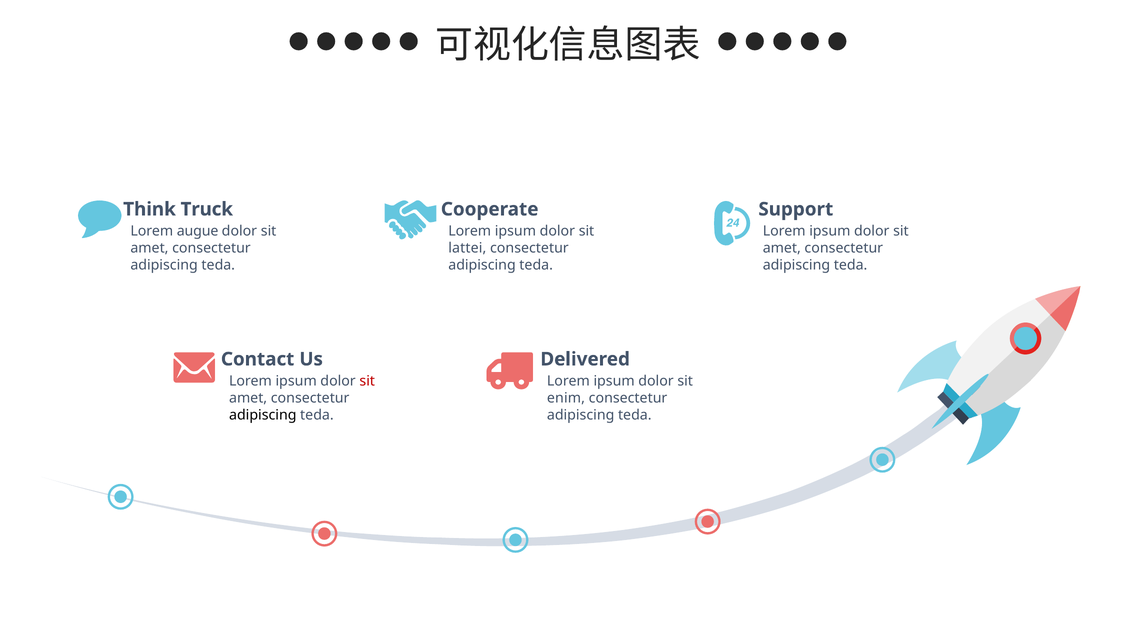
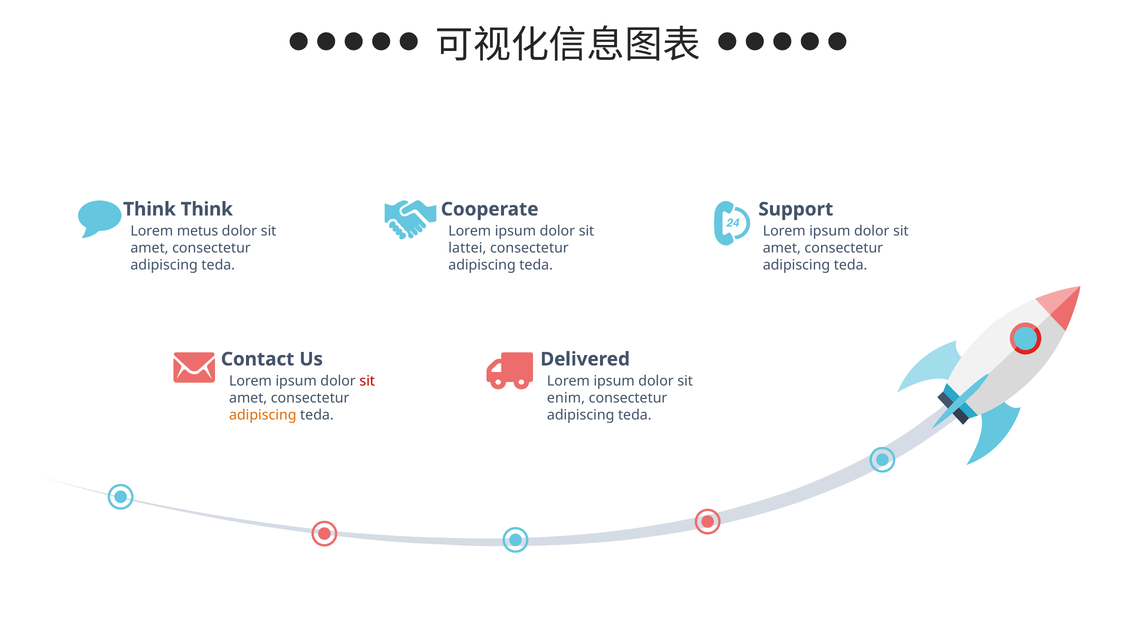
Think Truck: Truck -> Think
augue: augue -> metus
adipiscing at (263, 415) colour: black -> orange
